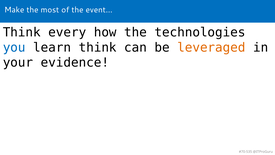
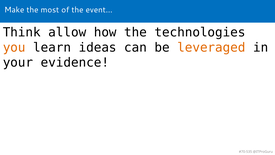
every: every -> allow
you colour: blue -> orange
learn think: think -> ideas
